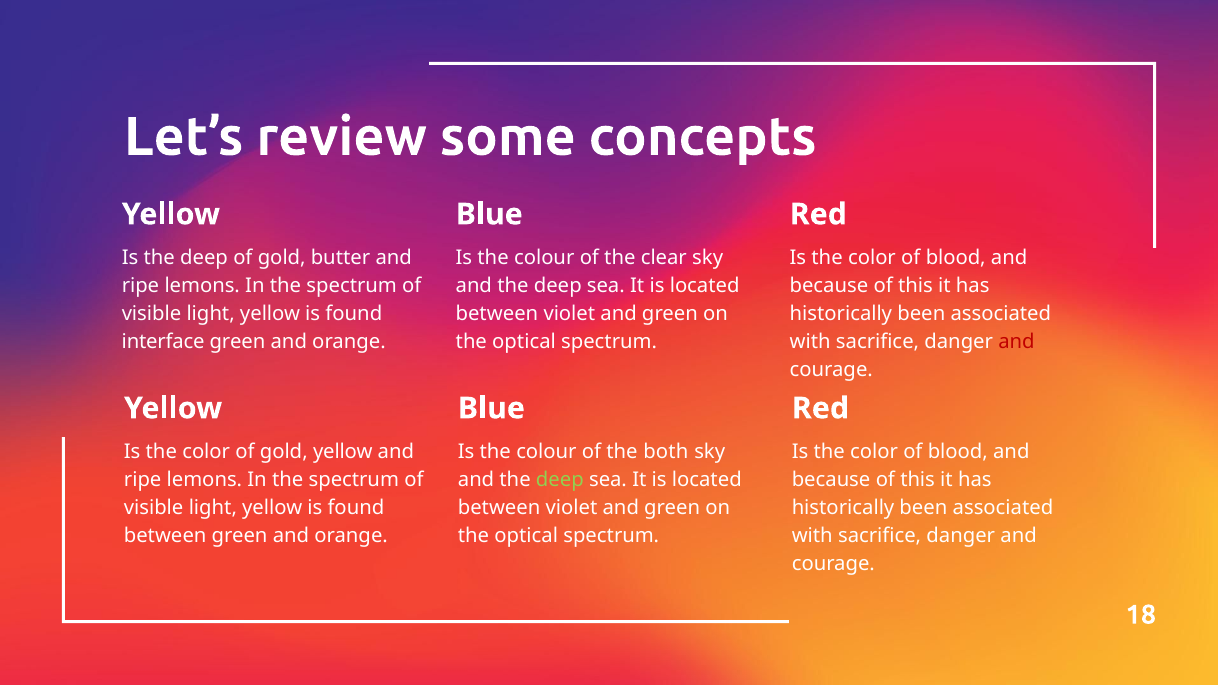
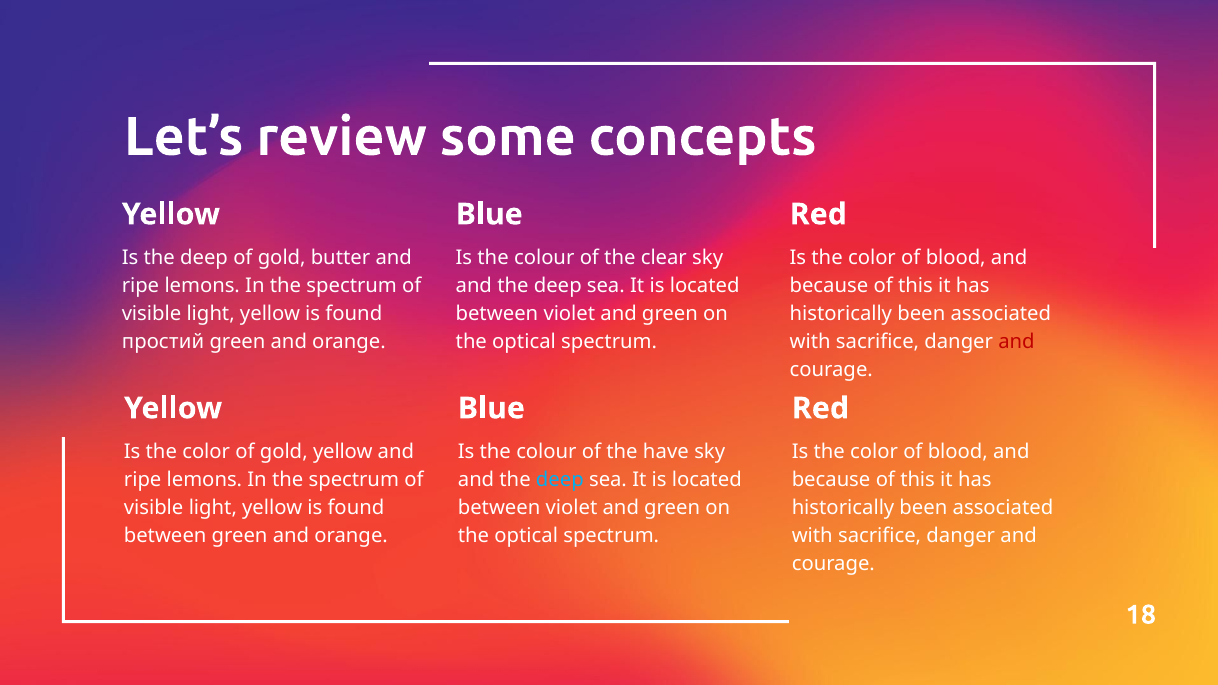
interface: interface -> простий
both: both -> have
deep at (560, 480) colour: light green -> light blue
